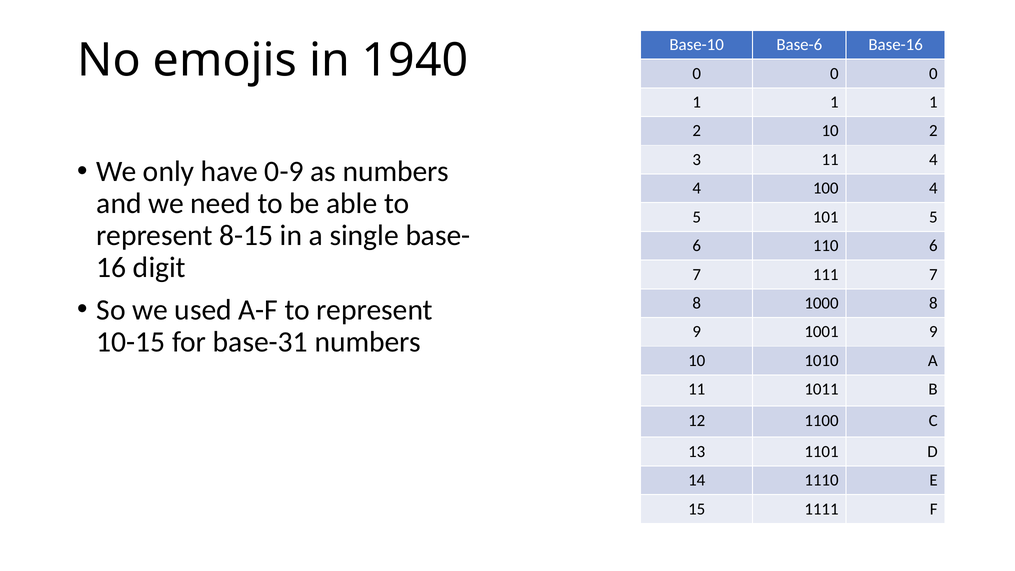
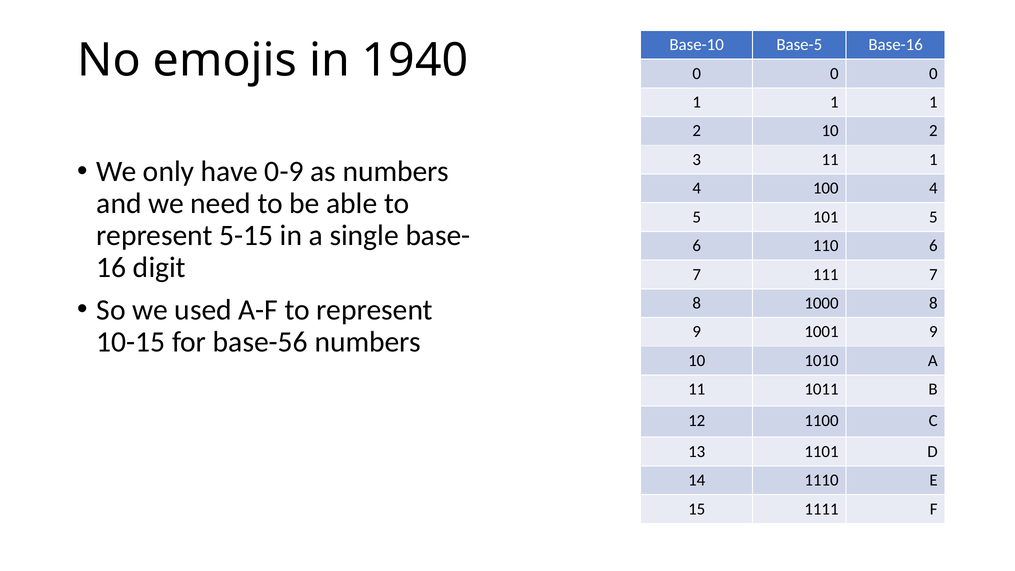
Base-6: Base-6 -> Base-5
11 4: 4 -> 1
8-15: 8-15 -> 5-15
base-31: base-31 -> base-56
